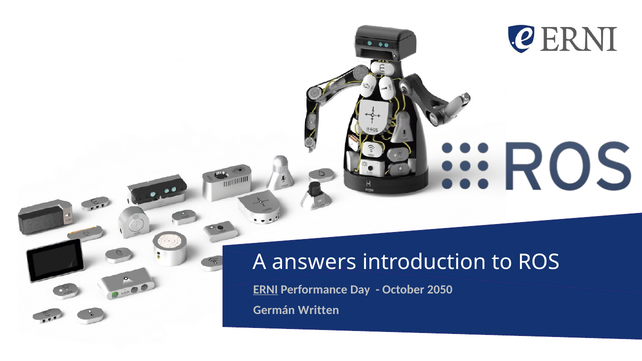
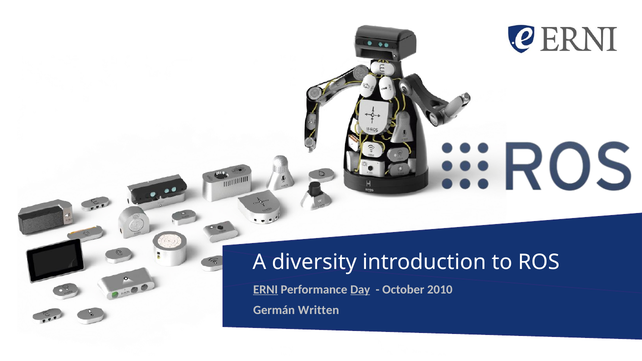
answers: answers -> diversity
Day underline: none -> present
2050: 2050 -> 2010
